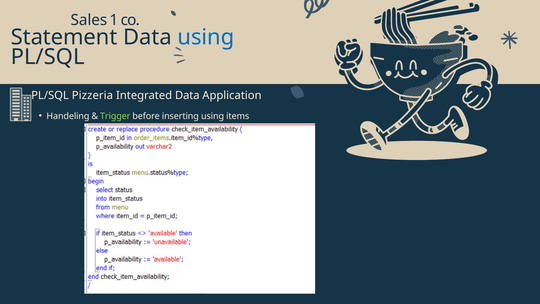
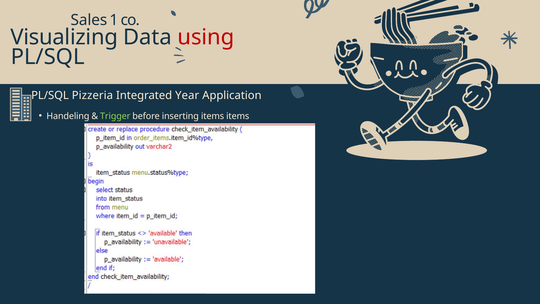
Statement: Statement -> Visualizing
using at (206, 37) colour: blue -> red
Integrated Data: Data -> Year
inserting using: using -> items
